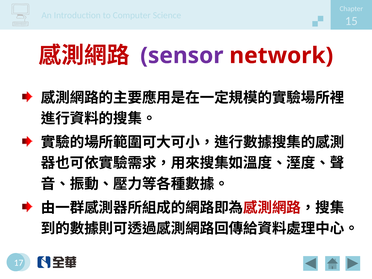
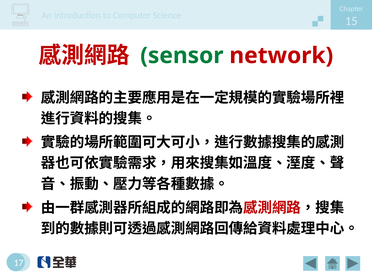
sensor colour: purple -> green
